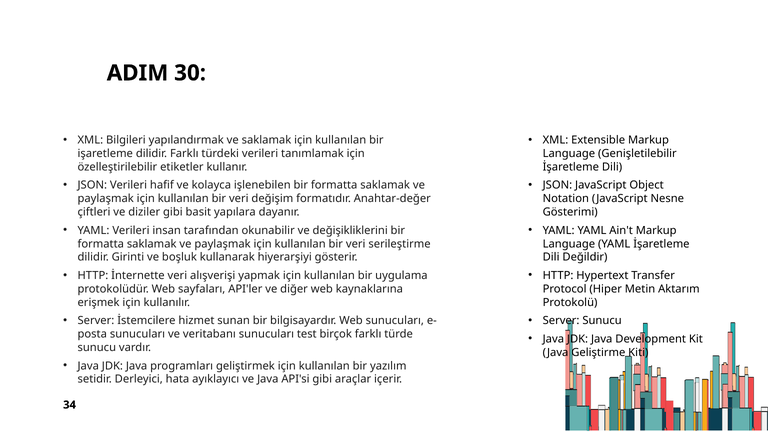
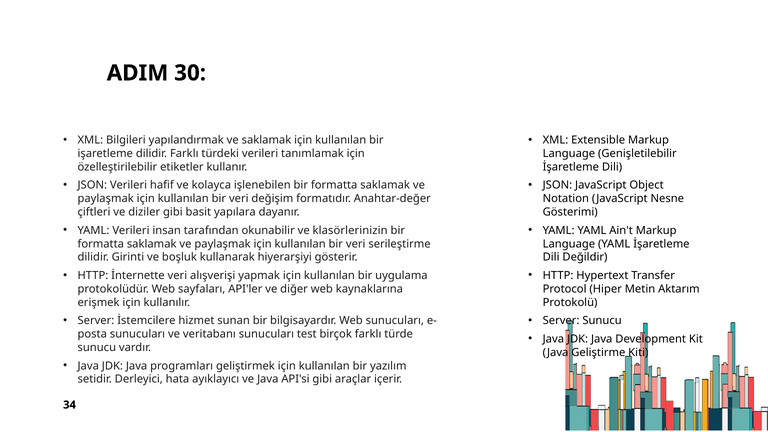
değişikliklerini: değişikliklerini -> klasörlerinizin
